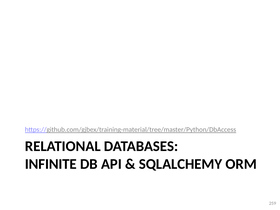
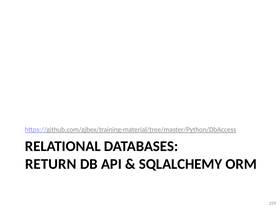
INFINITE: INFINITE -> RETURN
